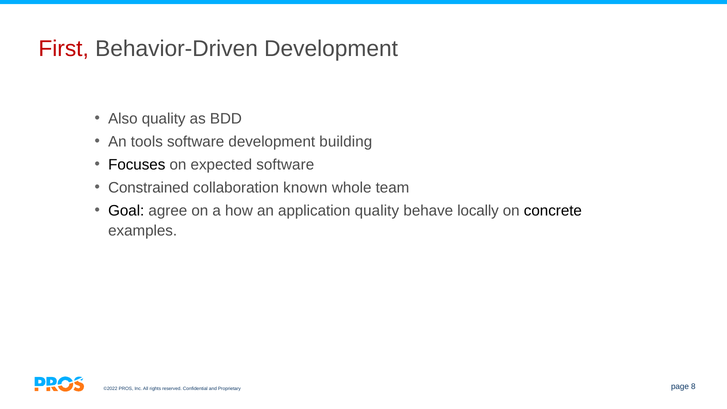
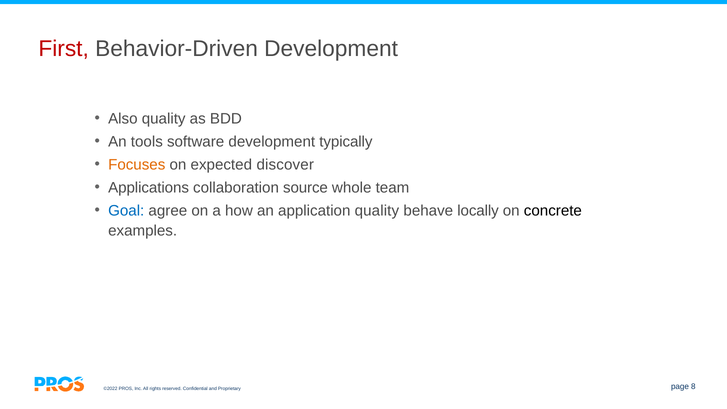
building: building -> typically
Focuses colour: black -> orange
expected software: software -> discover
Constrained: Constrained -> Applications
known: known -> source
Goal colour: black -> blue
